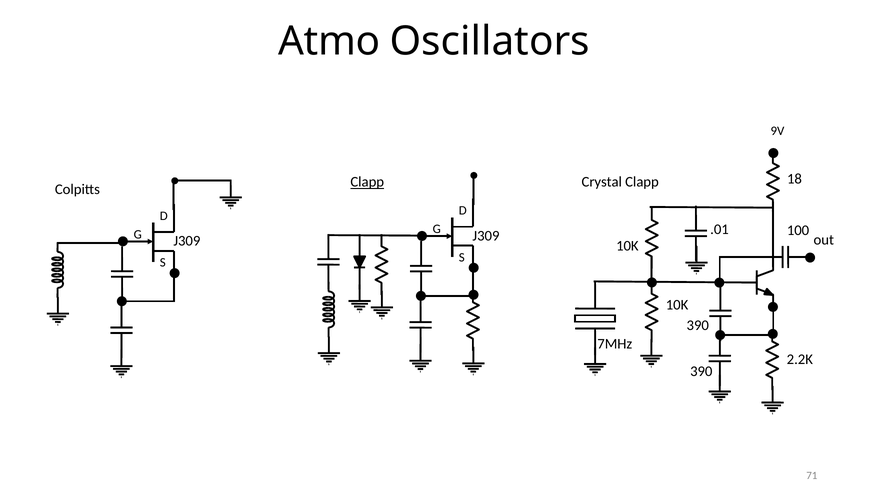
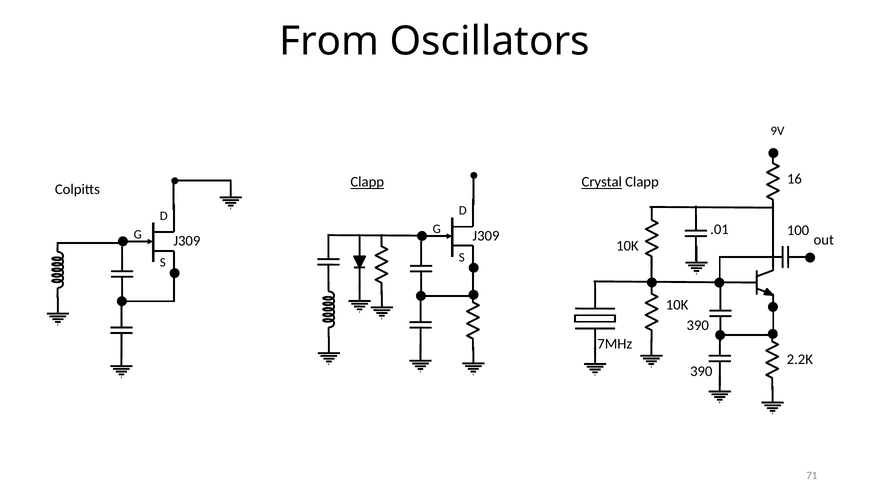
Atmo: Atmo -> From
Crystal underline: none -> present
18: 18 -> 16
